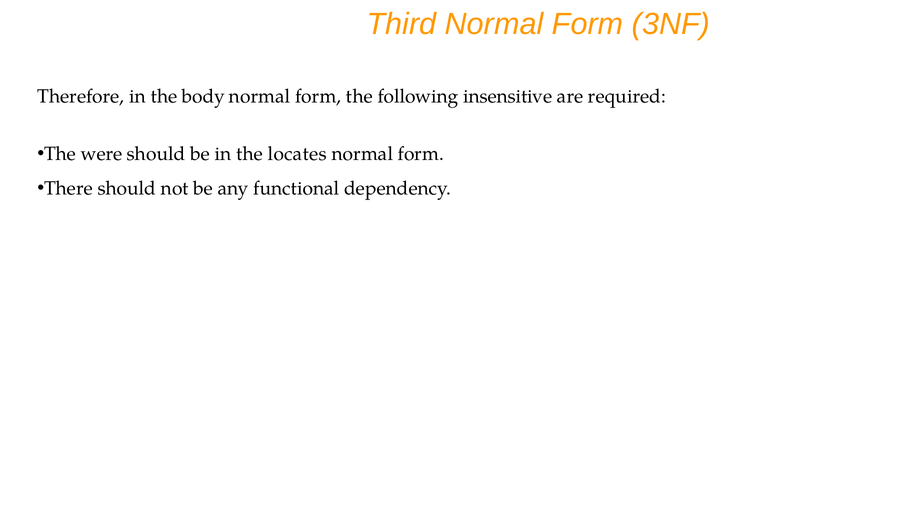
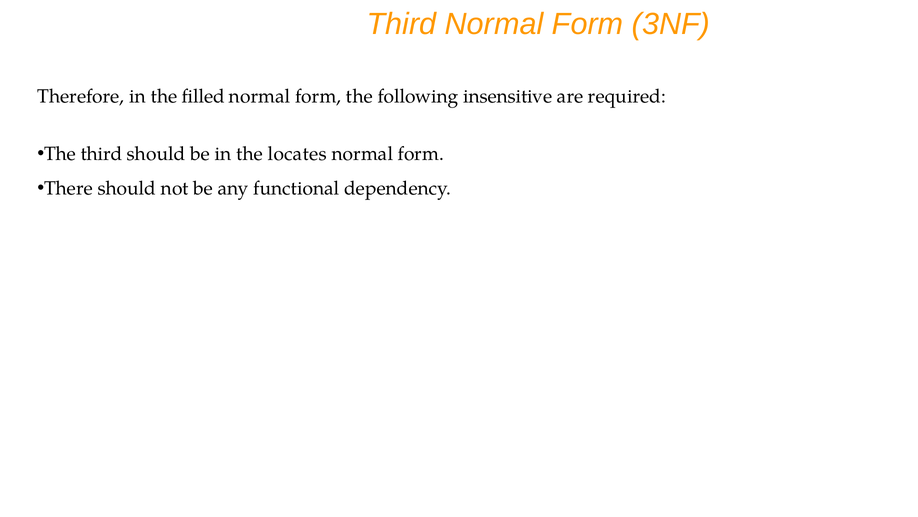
body: body -> filled
The were: were -> third
